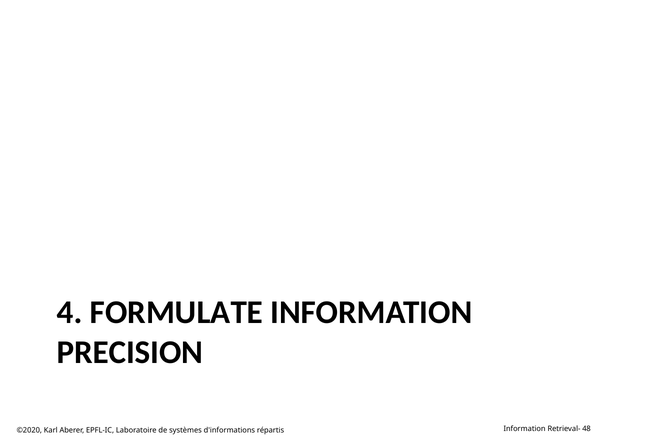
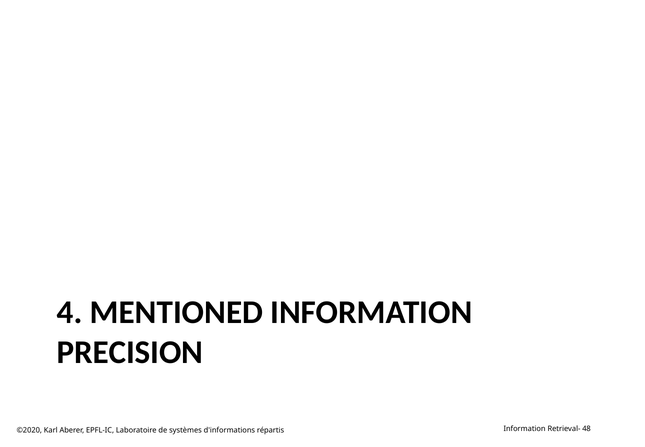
FORMULATE: FORMULATE -> MENTIONED
